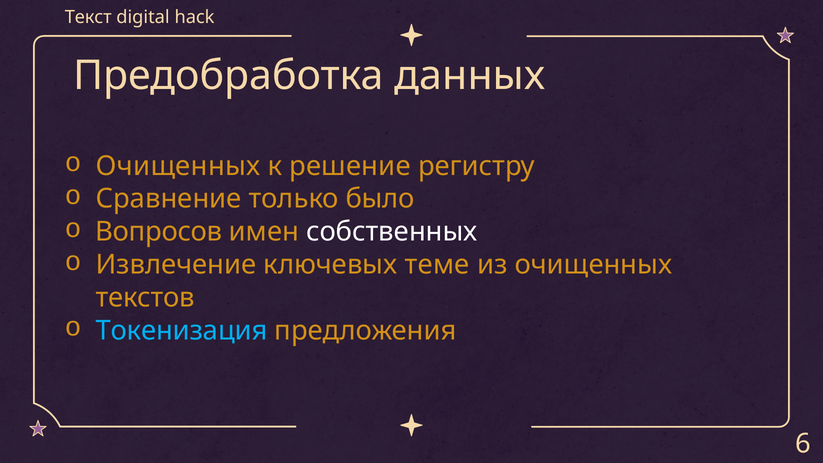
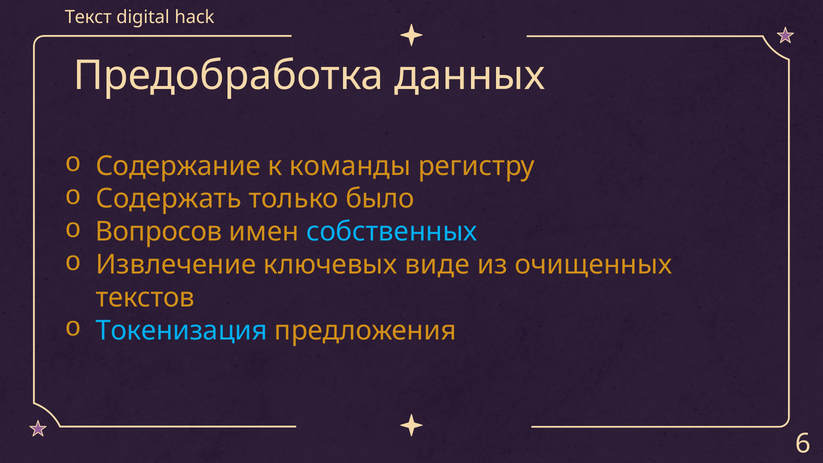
Очищенных at (178, 166): Очищенных -> Содержание
решение: решение -> команды
Сравнение: Сравнение -> Содержать
собственных colour: white -> light blue
теме: теме -> виде
